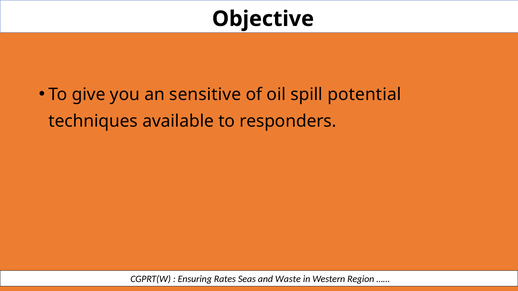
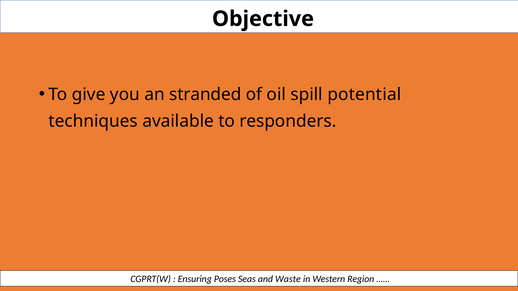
sensitive: sensitive -> stranded
Rates: Rates -> Poses
